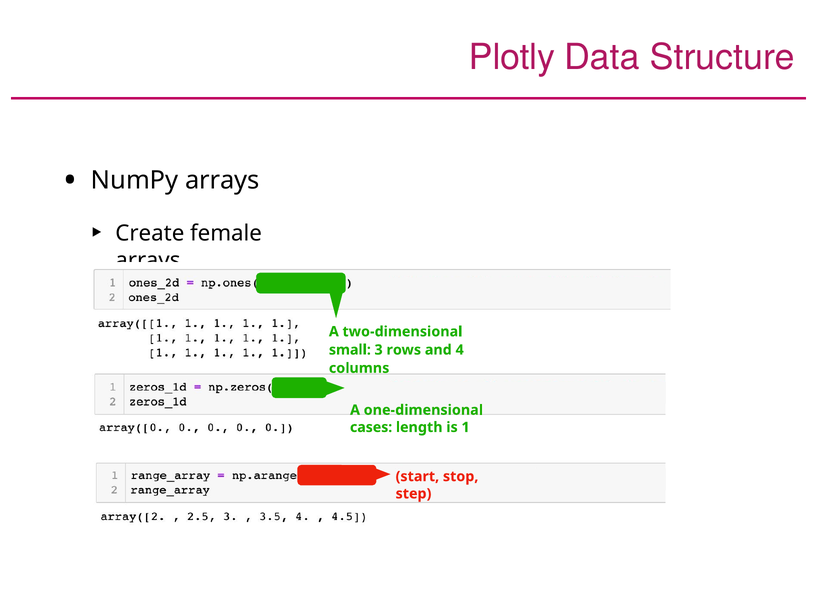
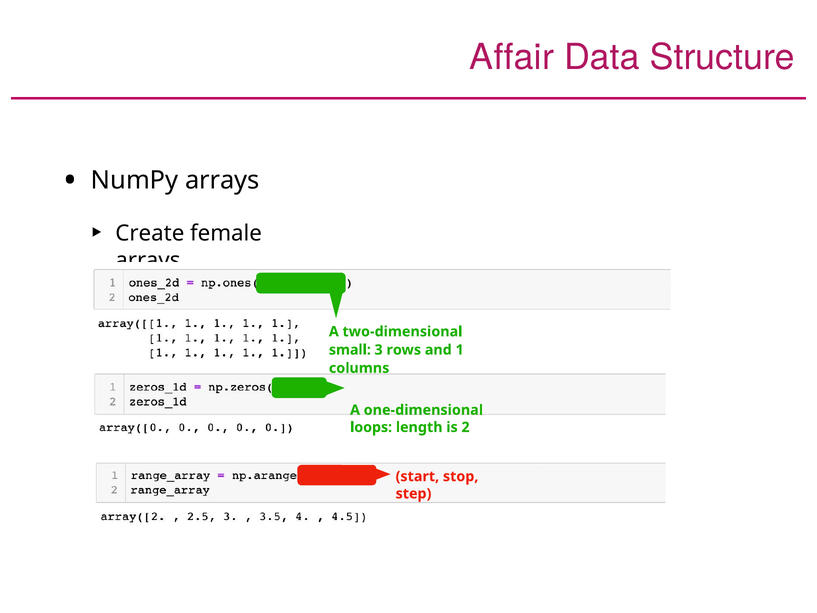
Plotly: Plotly -> Affair
4: 4 -> 1
cases: cases -> loops
1: 1 -> 2
